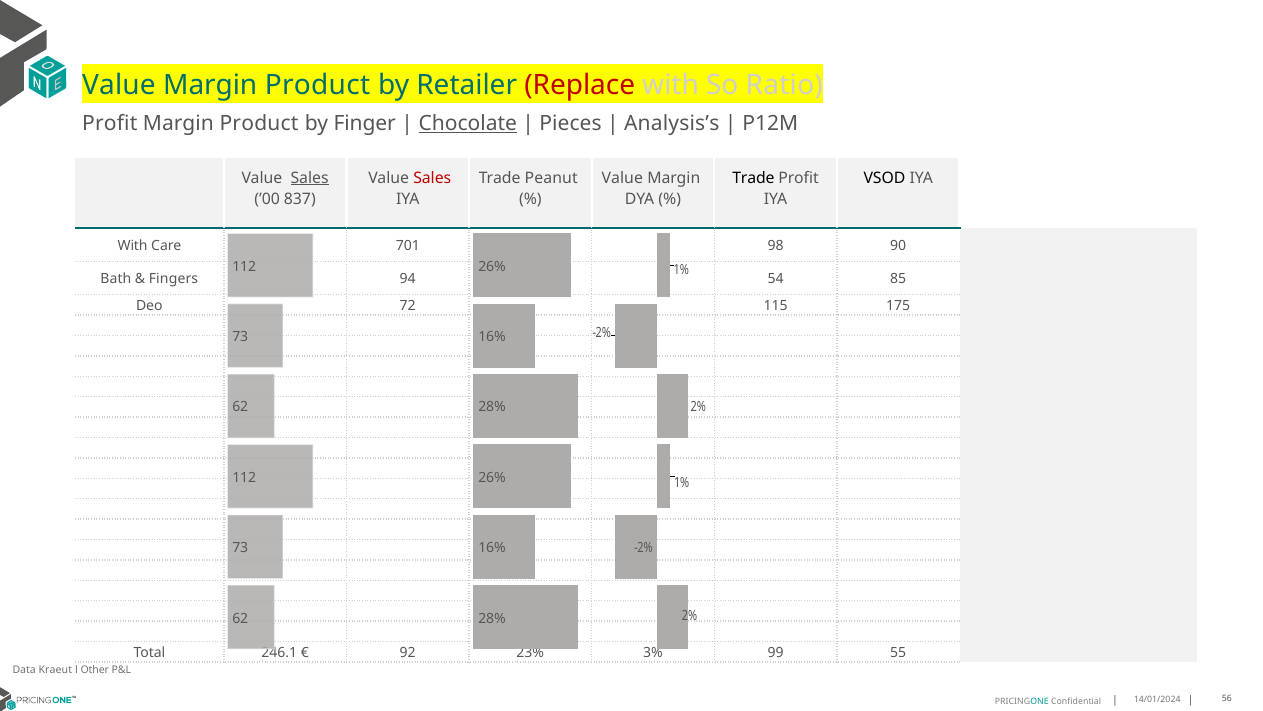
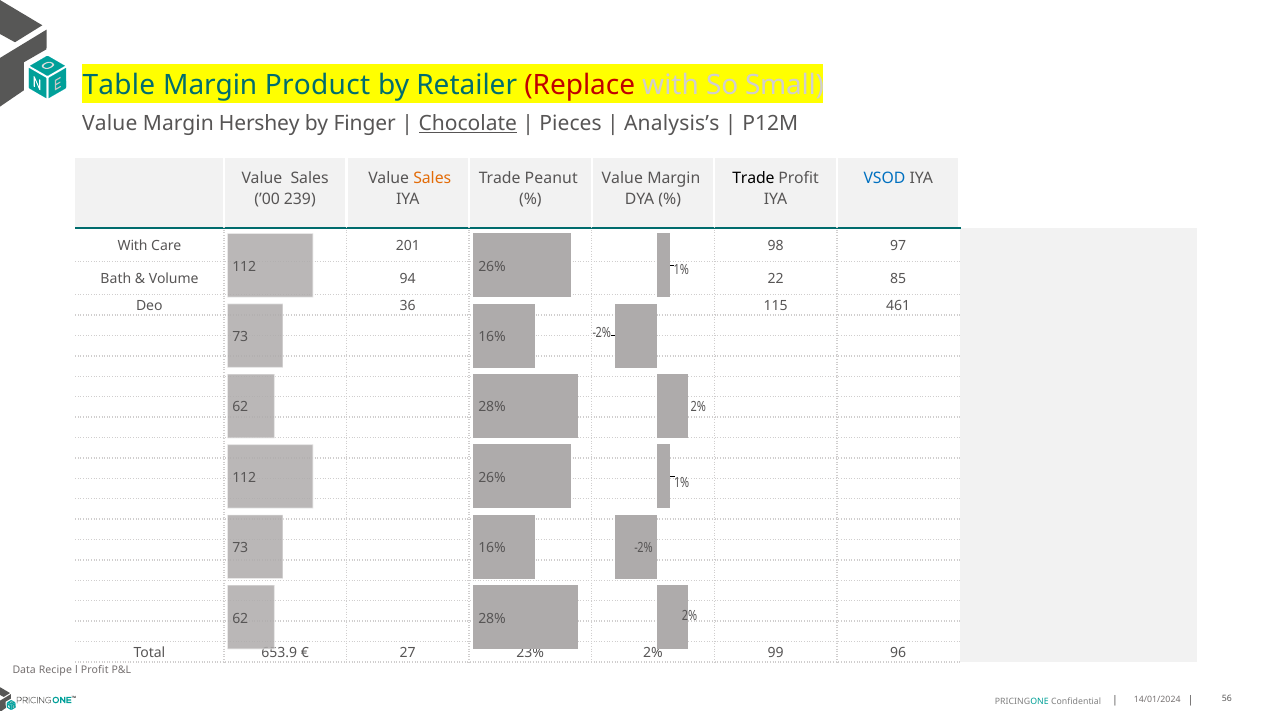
Value at (119, 85): Value -> Table
Ratio: Ratio -> Small
Profit at (110, 123): Profit -> Value
Product at (259, 123): Product -> Hershey
Sales at (310, 178) underline: present -> none
Sales at (432, 178) colour: red -> orange
VSOD colour: black -> blue
837: 837 -> 239
701: 701 -> 201
90: 90 -> 97
Fingers: Fingers -> Volume
54: 54 -> 22
72: 72 -> 36
175: 175 -> 461
246.1: 246.1 -> 653.9
92: 92 -> 27
23% 3%: 3% -> 2%
55: 55 -> 96
Kraeut: Kraeut -> Recipe
l Other: Other -> Profit
